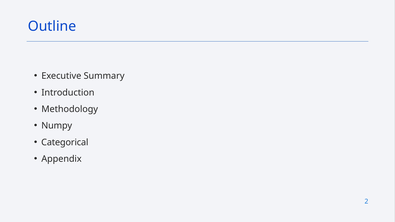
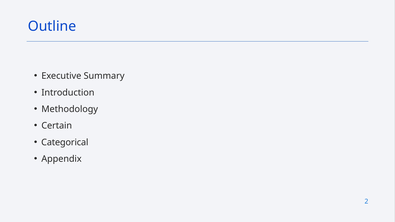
Numpy: Numpy -> Certain
